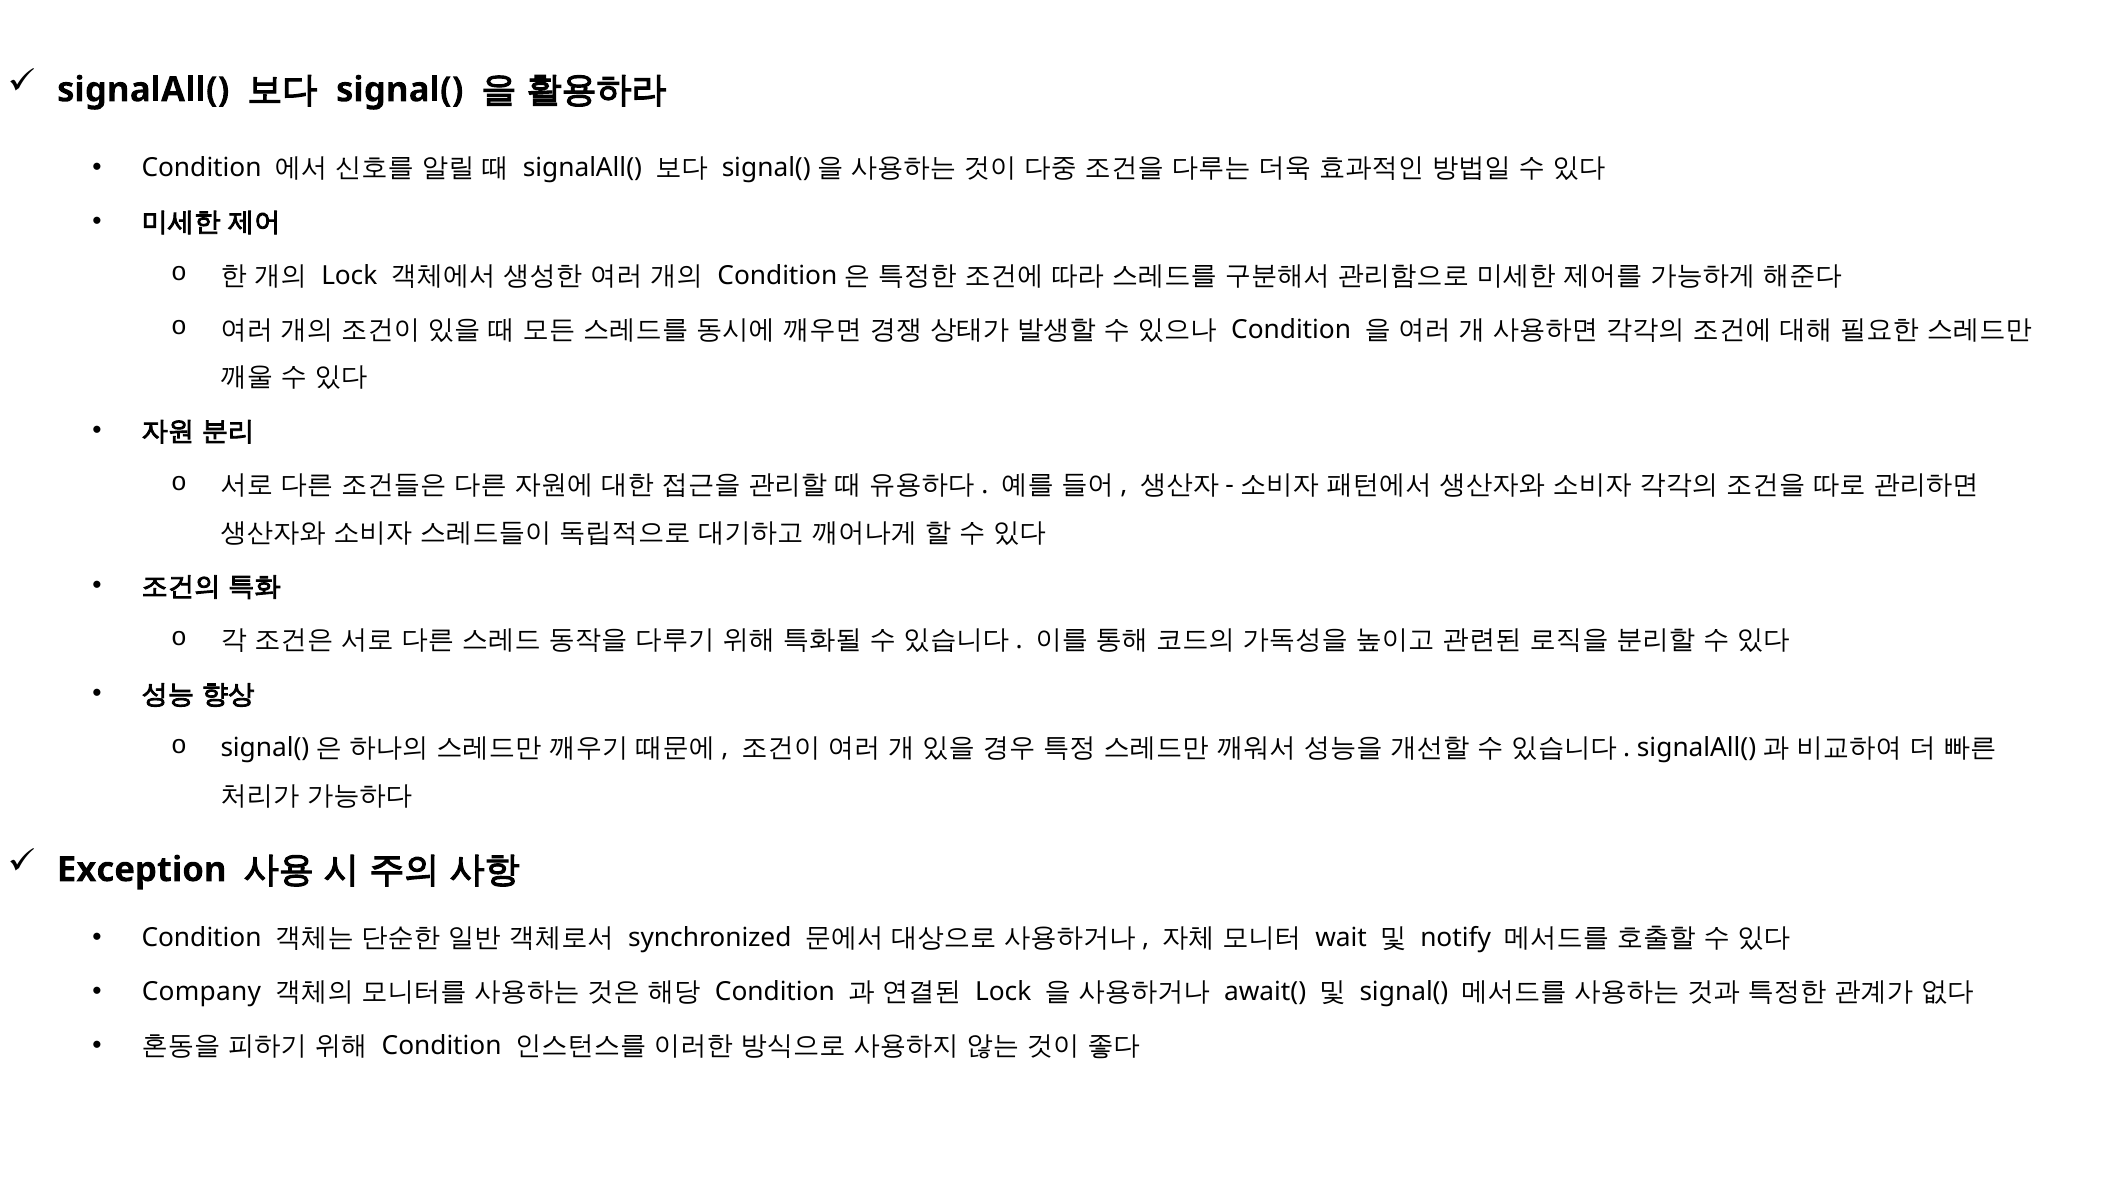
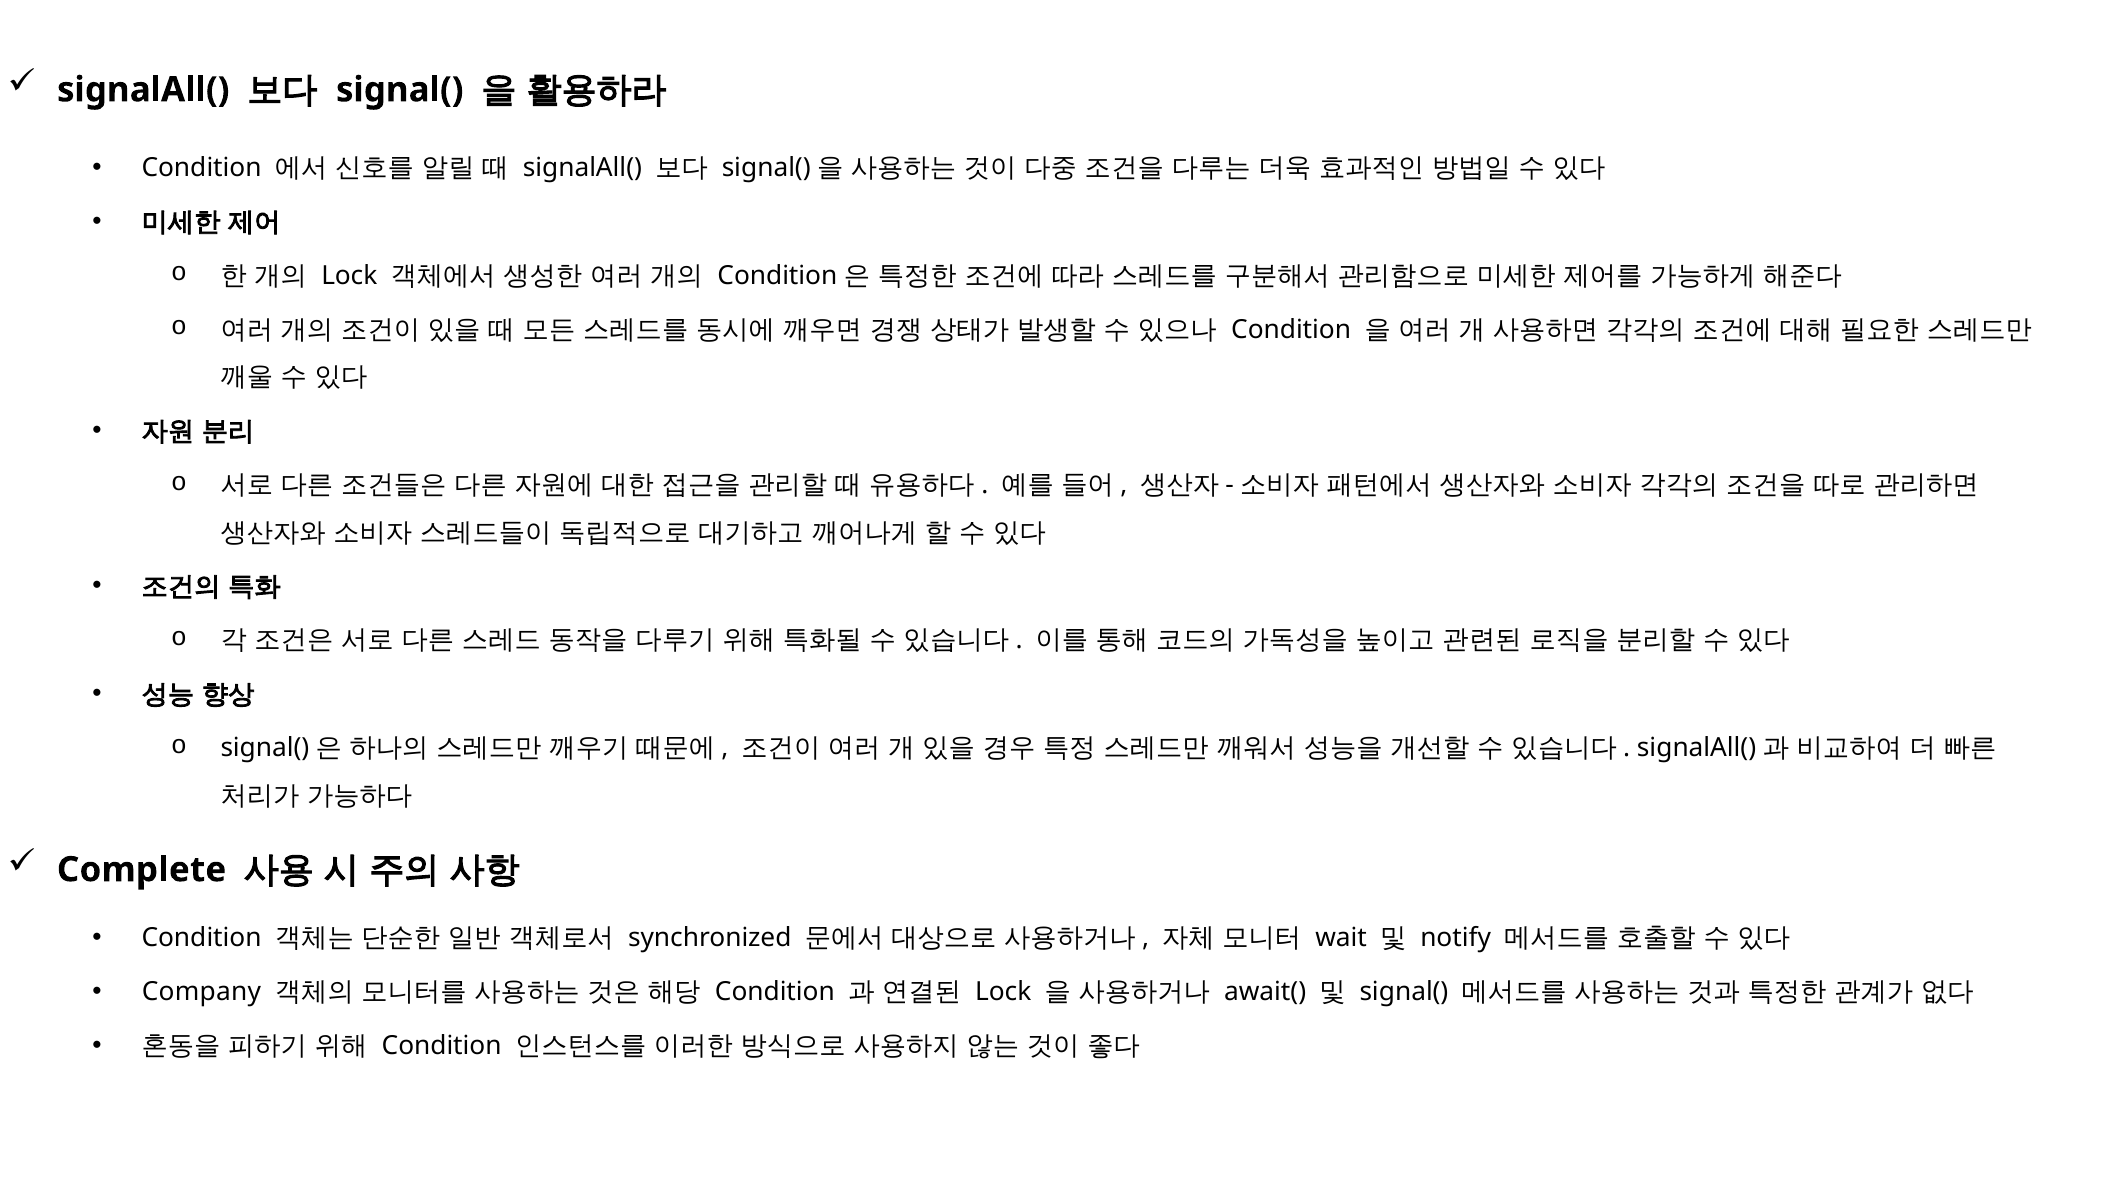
Exception: Exception -> Complete
